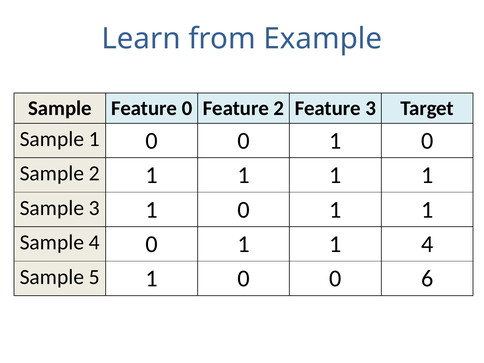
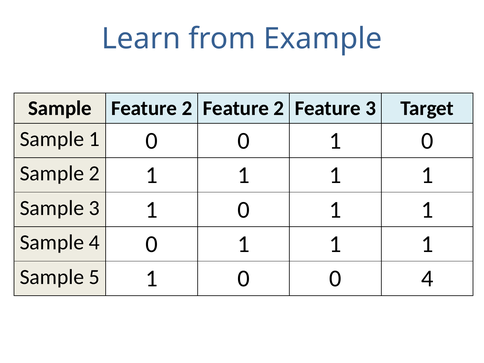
Sample Feature 0: 0 -> 2
0 1 1 4: 4 -> 1
0 6: 6 -> 4
